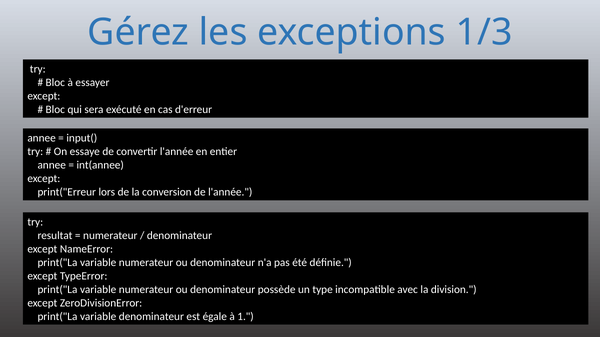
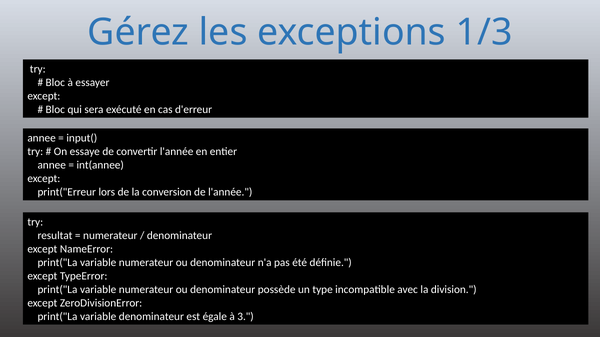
1: 1 -> 3
